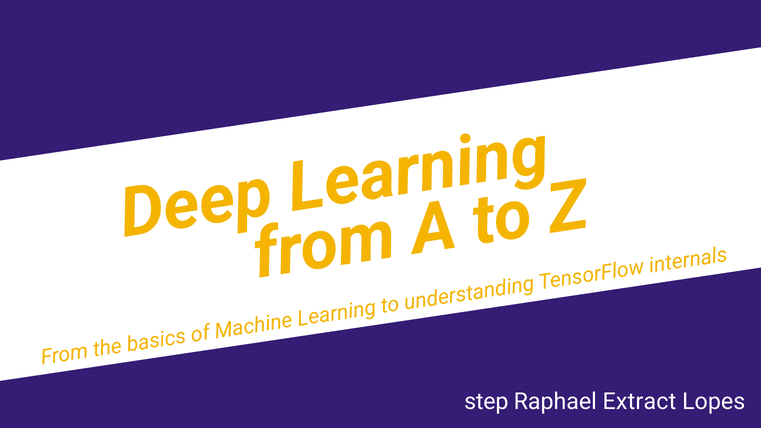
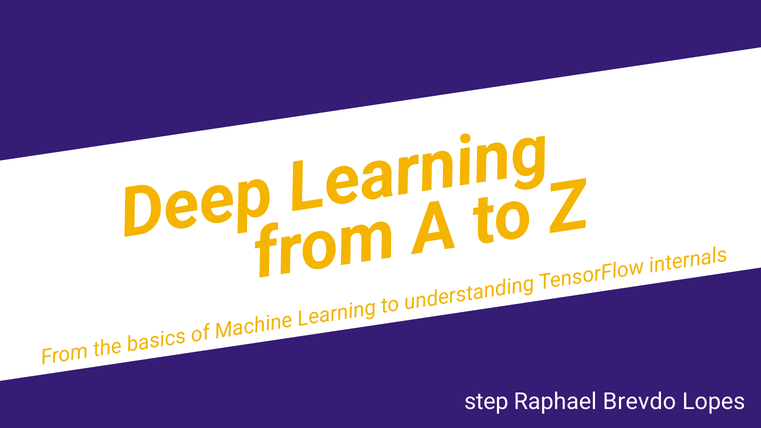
Extract: Extract -> Brevdo
